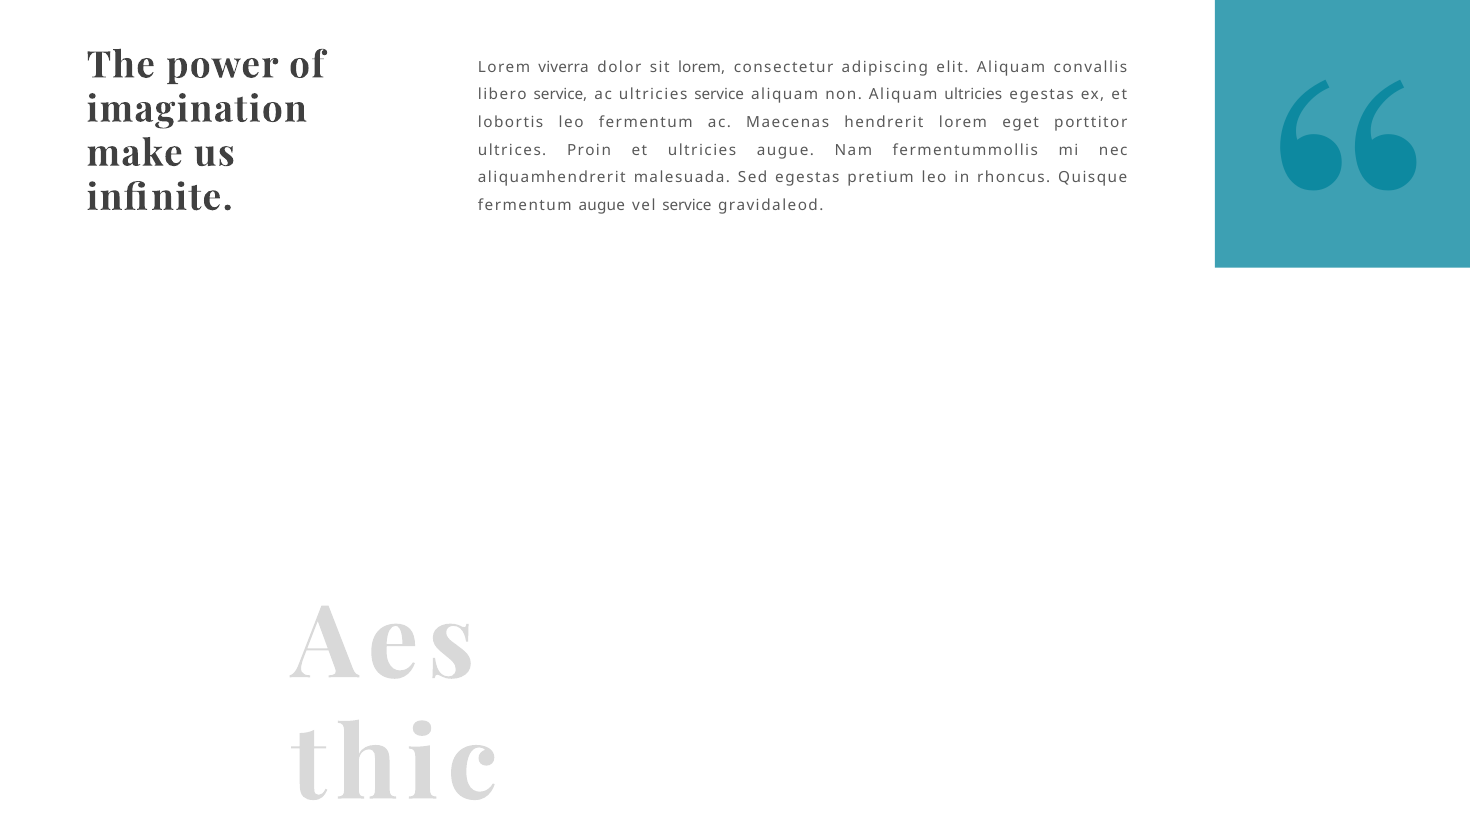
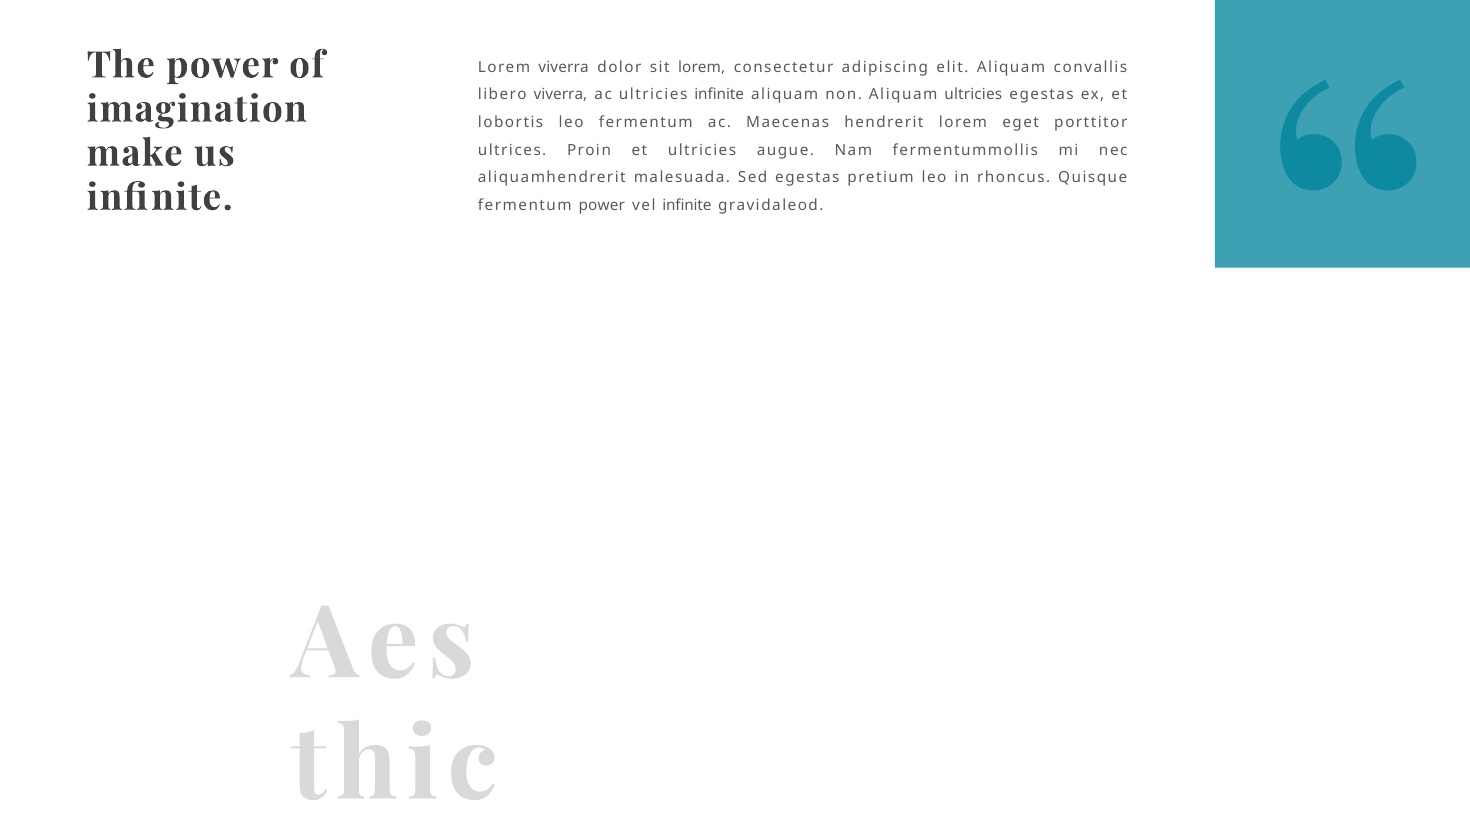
libero service: service -> viverra
ultricies service: service -> infinite
fermentum augue: augue -> power
vel service: service -> infinite
